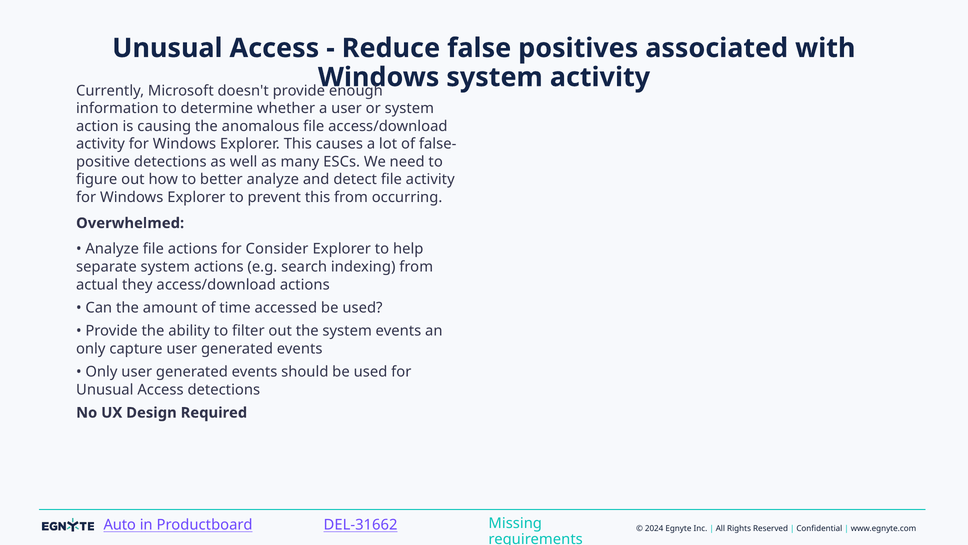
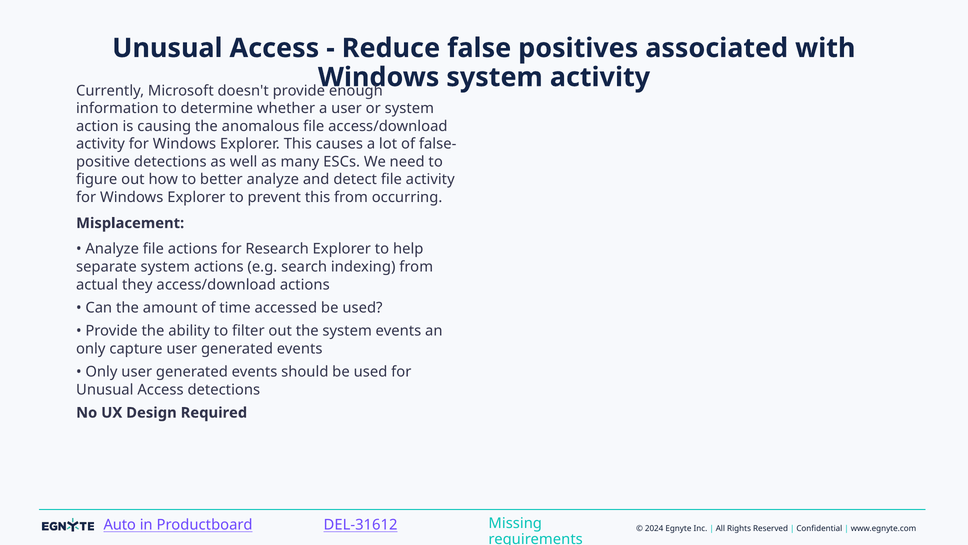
Overwhelmed: Overwhelmed -> Misplacement
Consider: Consider -> Research
DEL-31662: DEL-31662 -> DEL-31612
